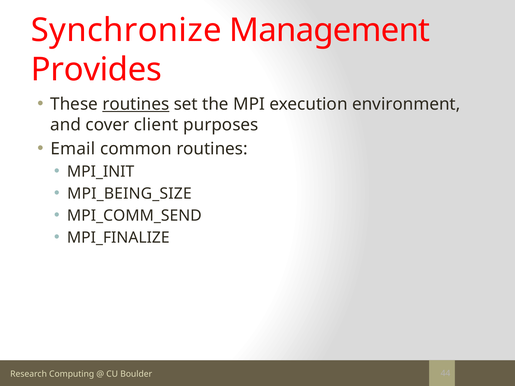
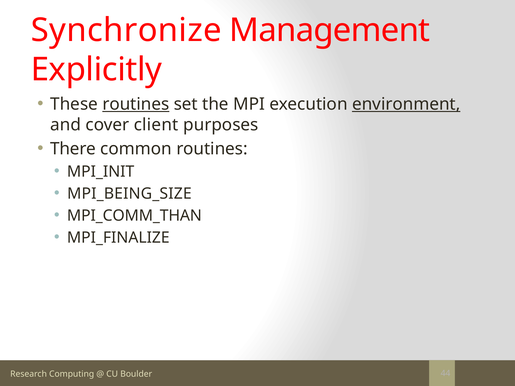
Provides: Provides -> Explicitly
environment underline: none -> present
Email: Email -> There
MPI_COMM_SEND: MPI_COMM_SEND -> MPI_COMM_THAN
